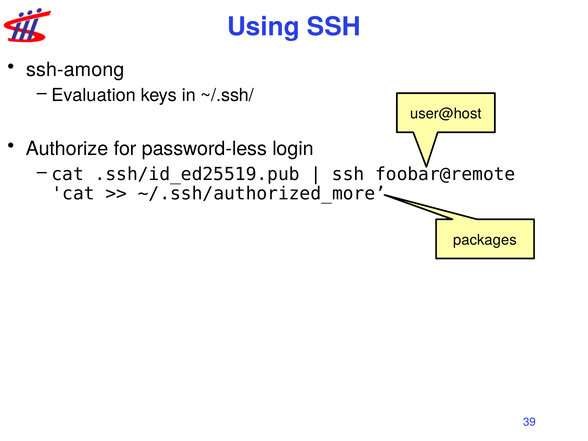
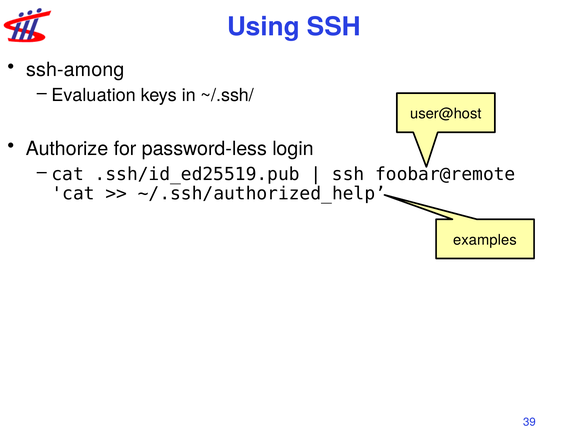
~/.ssh/authorized_more: ~/.ssh/authorized_more -> ~/.ssh/authorized_help
packages: packages -> examples
